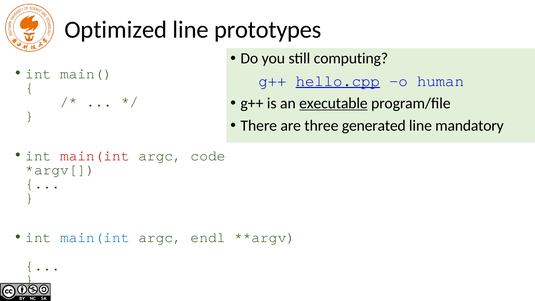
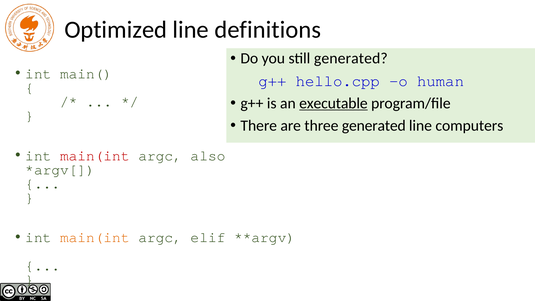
prototypes: prototypes -> definitions
still computing: computing -> generated
hello.cpp underline: present -> none
mandatory: mandatory -> computers
code: code -> also
main(int at (95, 237) colour: blue -> orange
endl: endl -> elif
